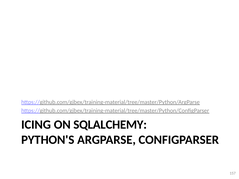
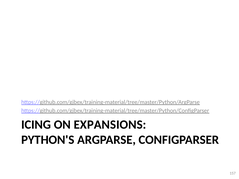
SQLALCHEMY: SQLALCHEMY -> EXPANSIONS
